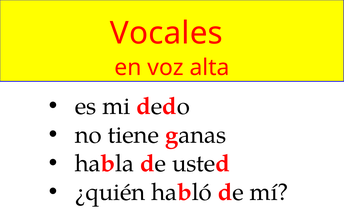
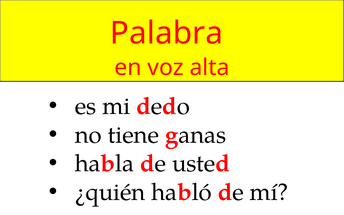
Vocales: Vocales -> Palabra
